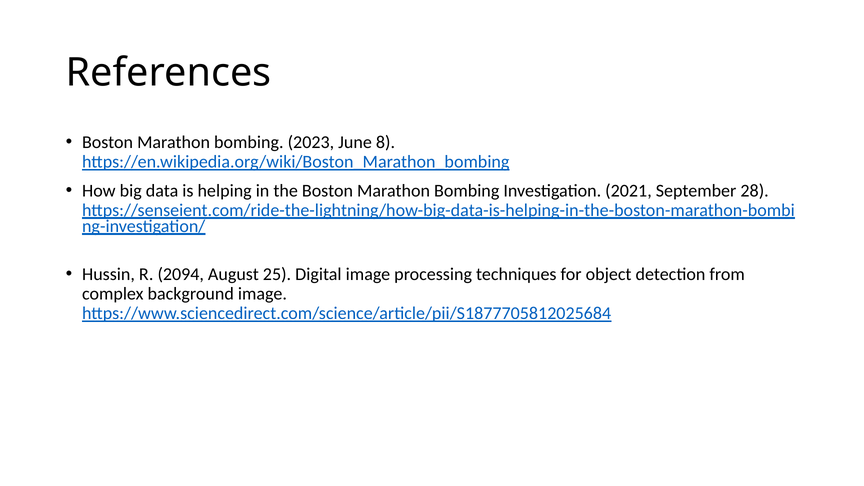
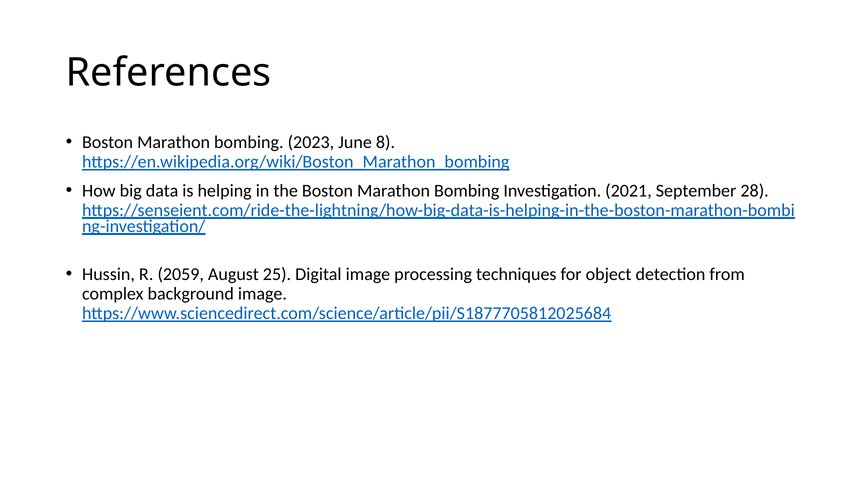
2094: 2094 -> 2059
